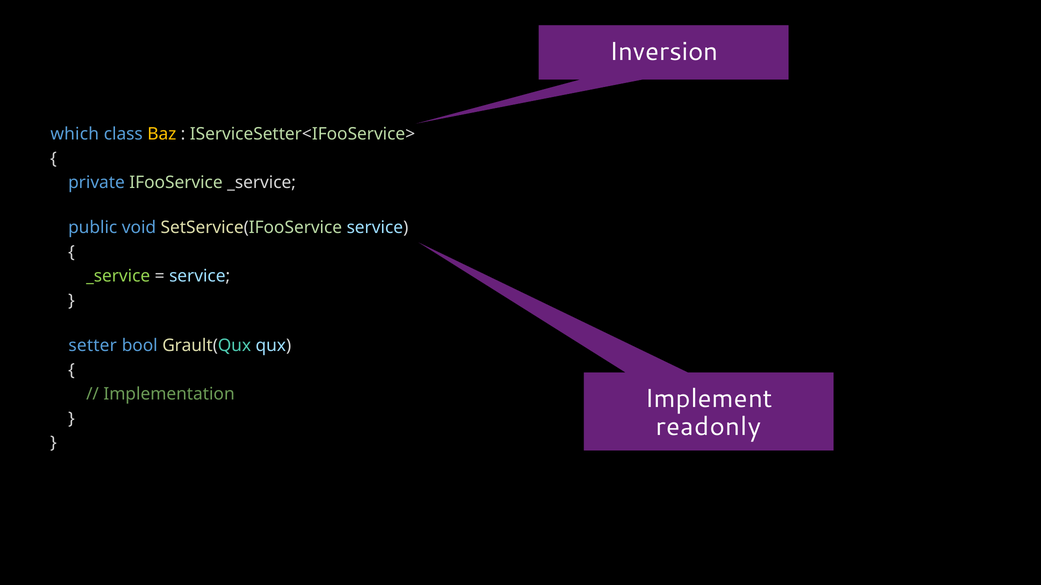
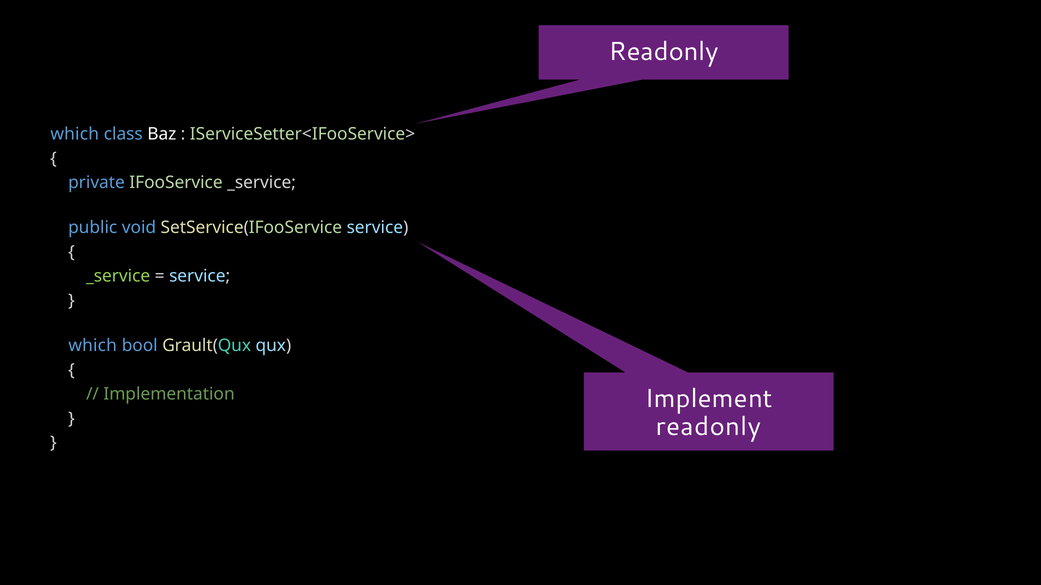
Inversion at (664, 52): Inversion -> Readonly
Baz colour: yellow -> white
setter at (93, 346): setter -> which
